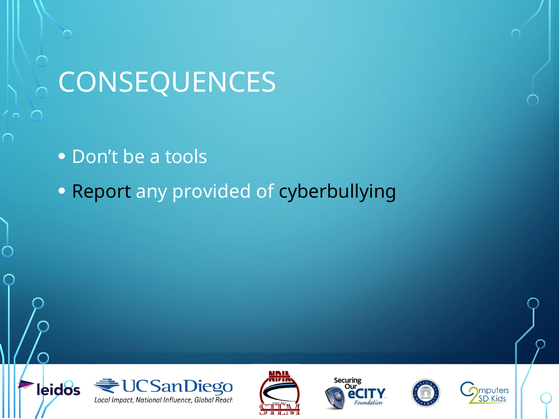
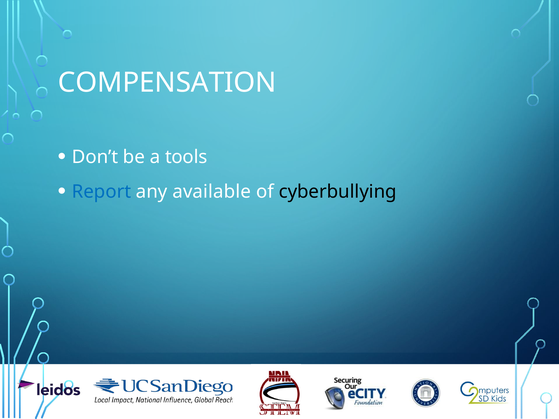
CONSEQUENCES: CONSEQUENCES -> COMPENSATION
Report colour: black -> blue
provided: provided -> available
